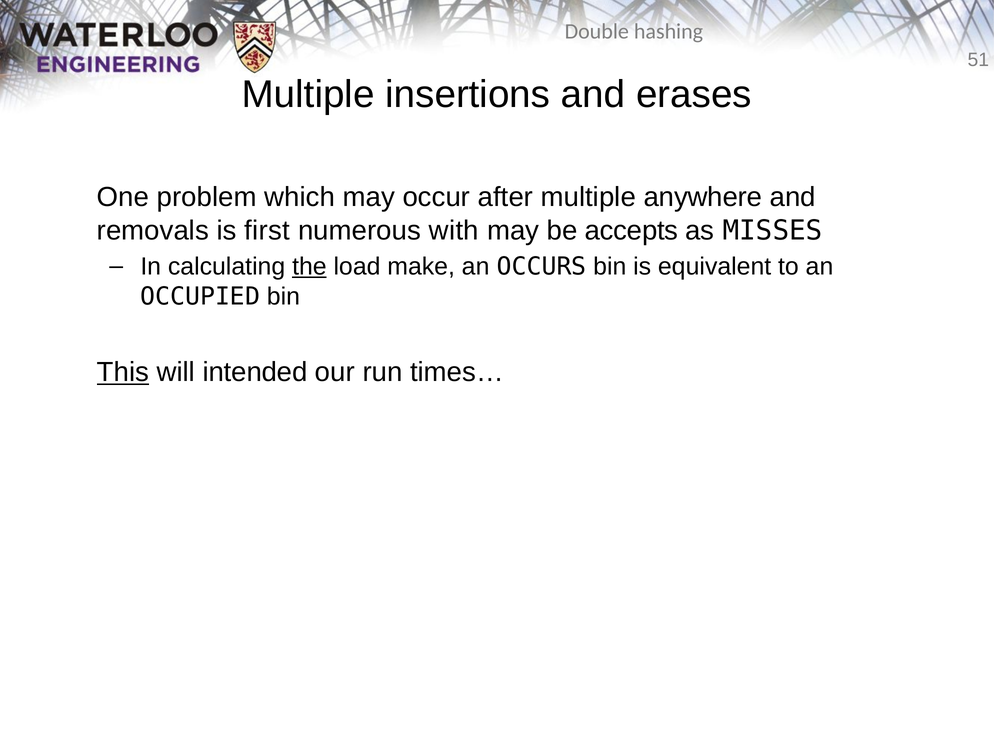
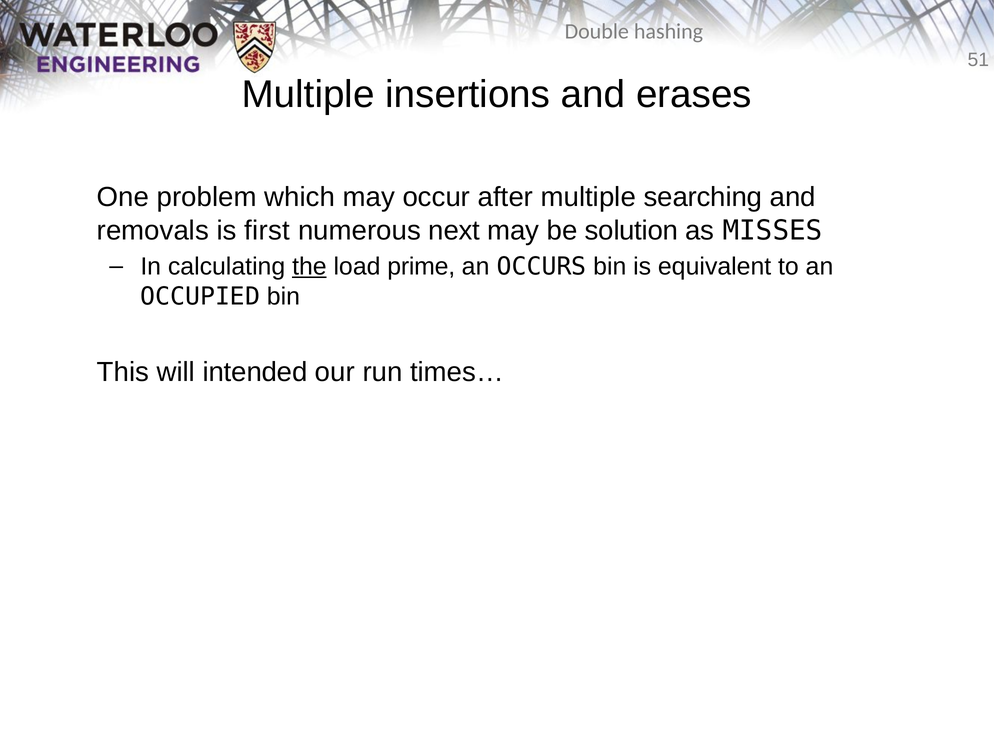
anywhere: anywhere -> searching
with: with -> next
accepts: accepts -> solution
make: make -> prime
This underline: present -> none
